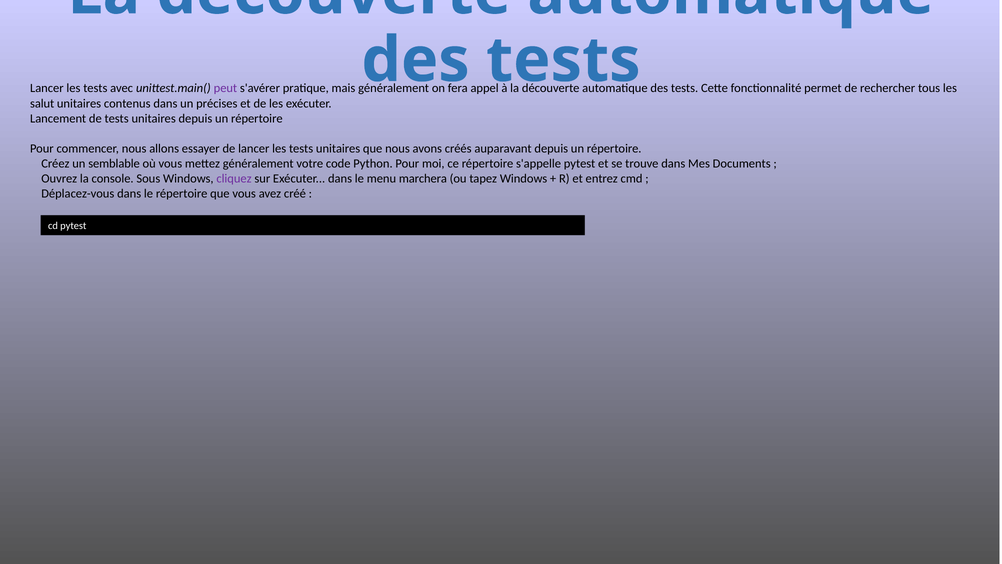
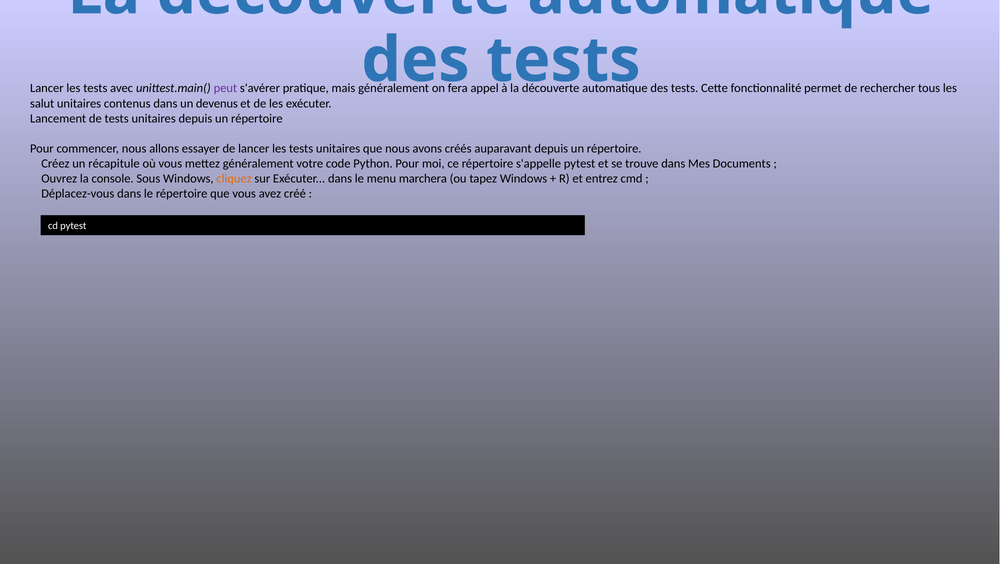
précises: précises -> devenus
semblable: semblable -> récapitule
cliquez colour: purple -> orange
